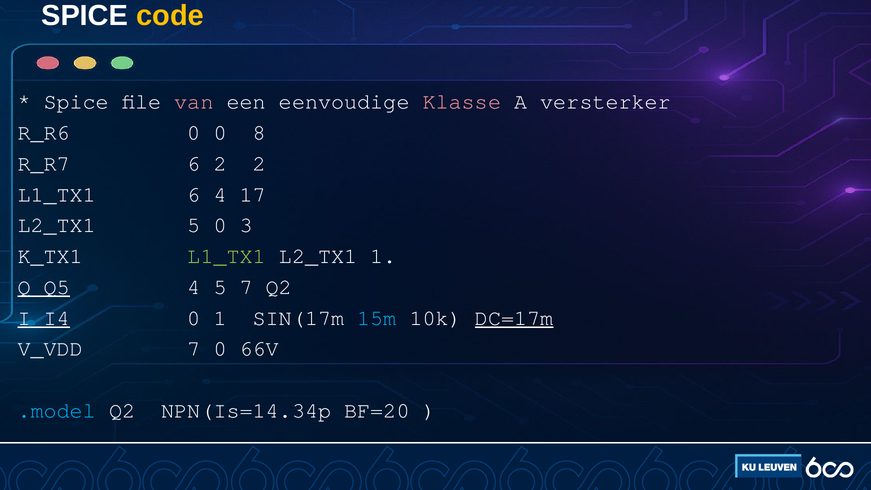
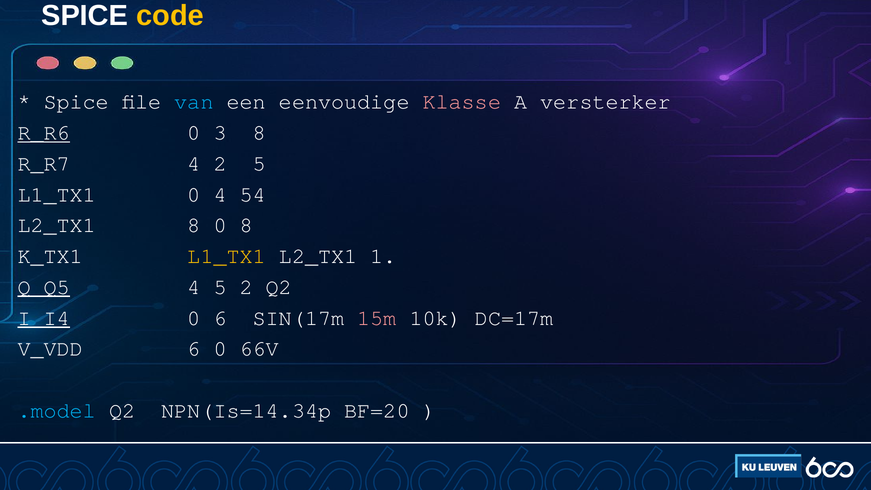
van colour: pink -> light blue
R_R6 underline: none -> present
0 0: 0 -> 3
R_R7 6: 6 -> 4
2 2: 2 -> 5
L1_TX1 6: 6 -> 0
17: 17 -> 54
L2_TX1 5: 5 -> 8
0 3: 3 -> 8
L1_TX1 at (227, 256) colour: light green -> yellow
5 7: 7 -> 2
0 1: 1 -> 6
15m colour: light blue -> pink
DC=17m underline: present -> none
V_VDD 7: 7 -> 6
